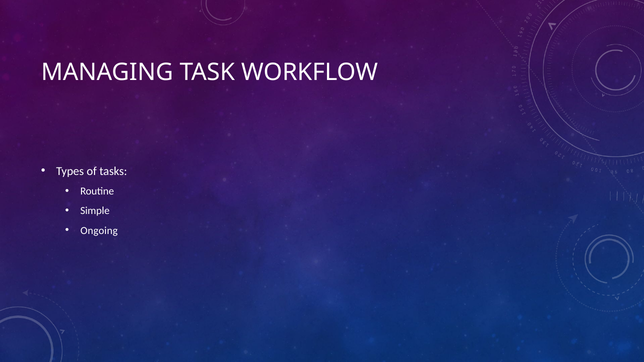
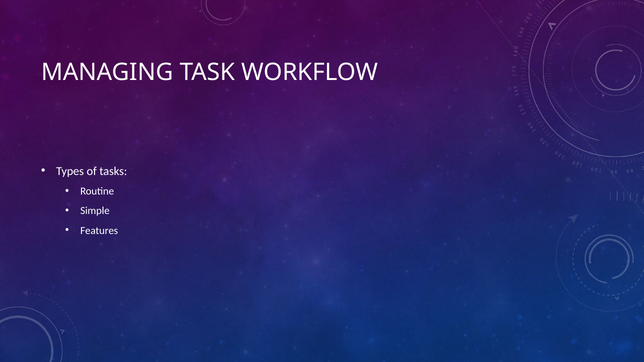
Ongoing: Ongoing -> Features
